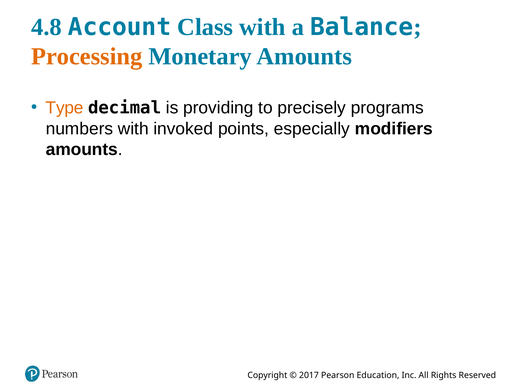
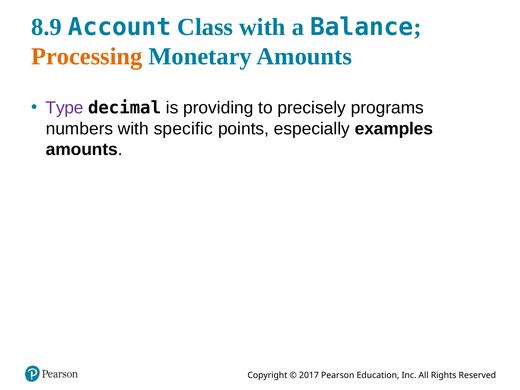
4.8: 4.8 -> 8.9
Type colour: orange -> purple
invoked: invoked -> specific
modifiers: modifiers -> examples
